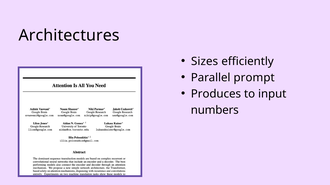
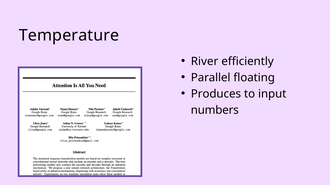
Architectures: Architectures -> Temperature
Sizes: Sizes -> River
prompt: prompt -> ﬂoating
